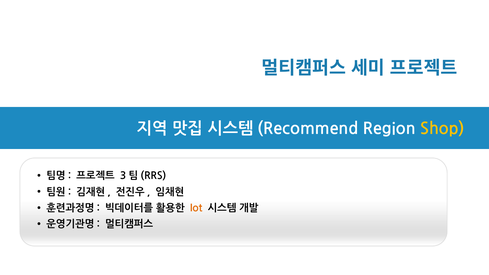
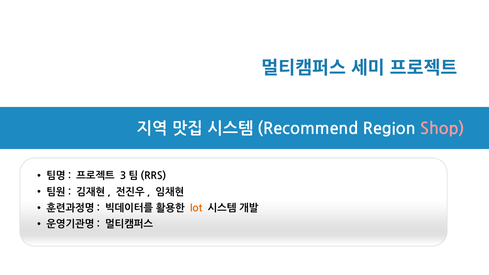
Shop colour: yellow -> pink
